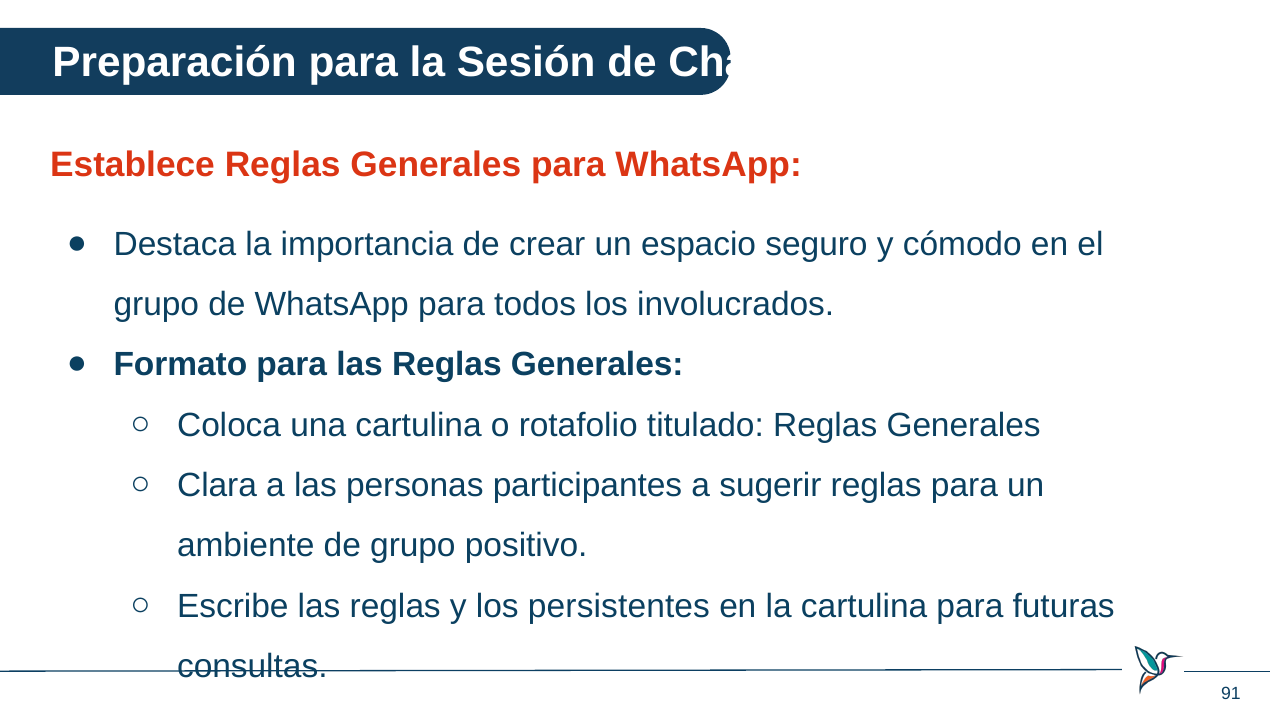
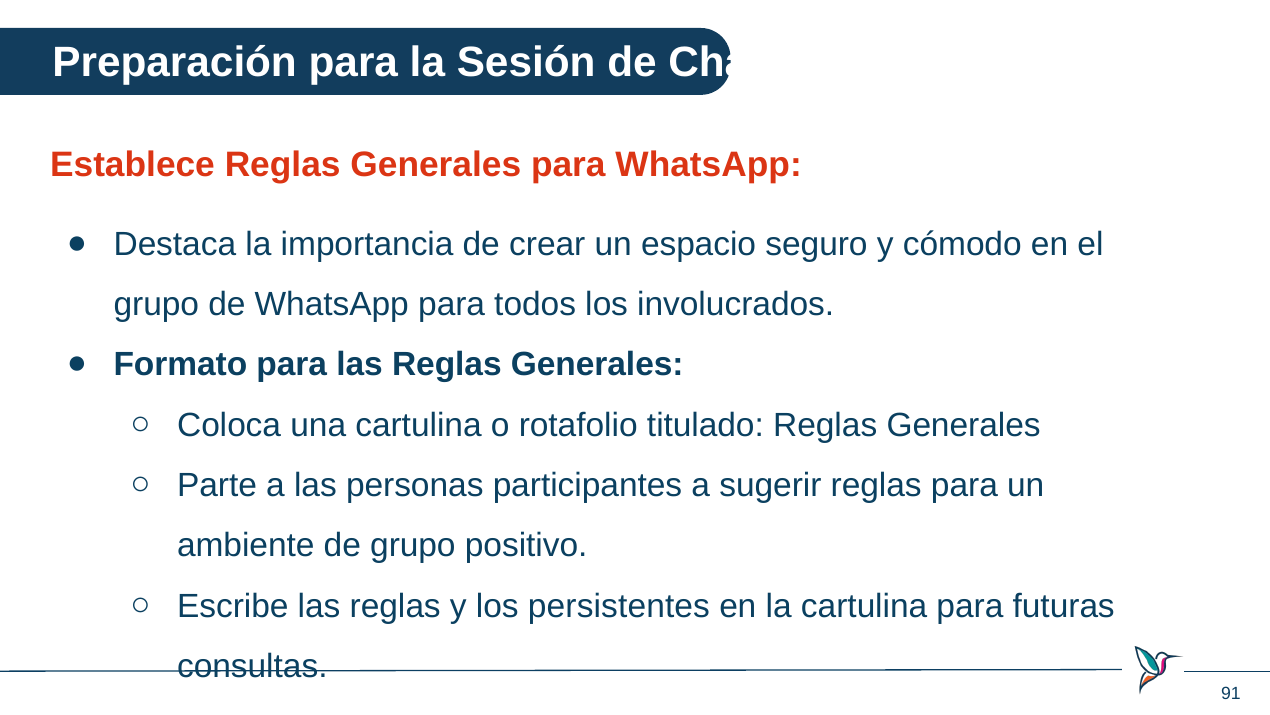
Clara: Clara -> Parte
